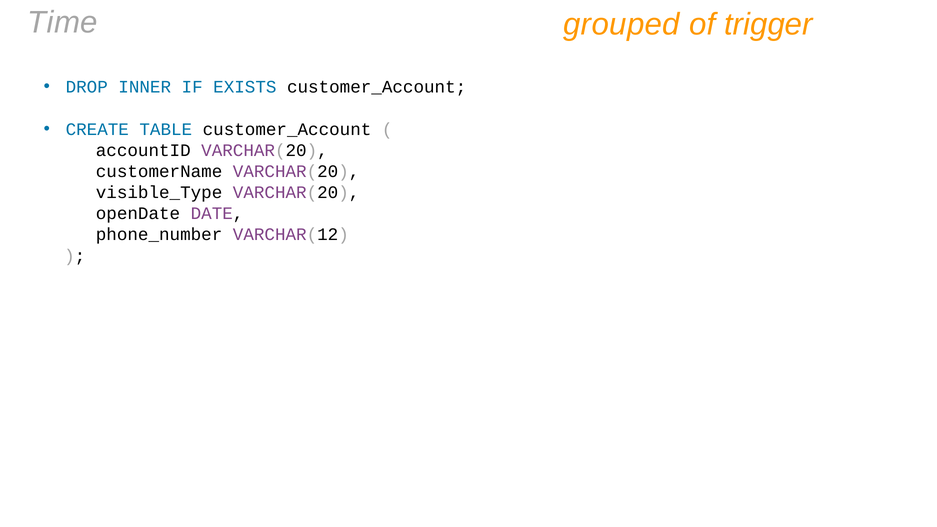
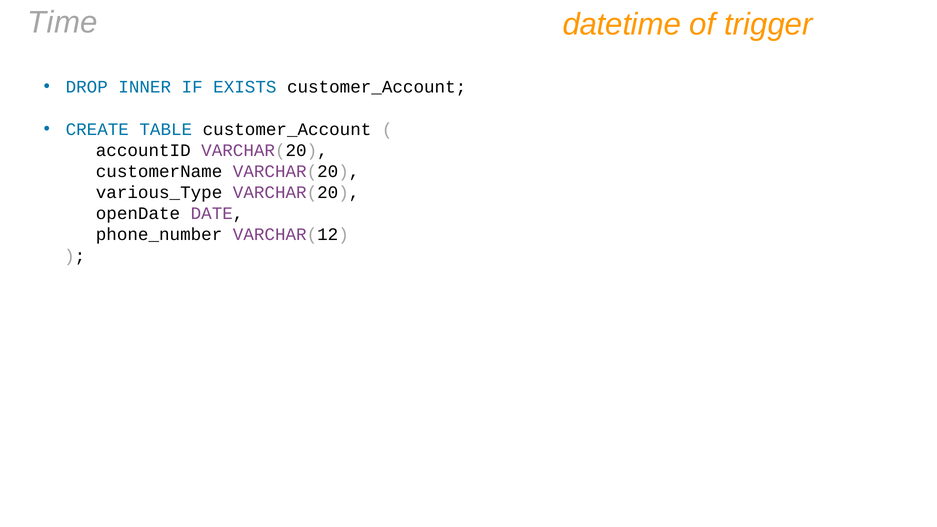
grouped: grouped -> datetime
visible_Type: visible_Type -> various_Type
